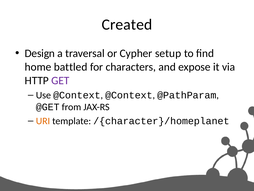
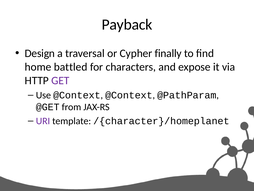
Created: Created -> Payback
setup: setup -> finally
URI colour: orange -> purple
